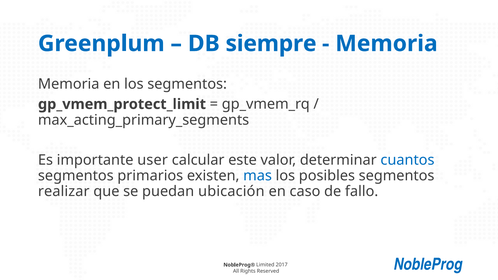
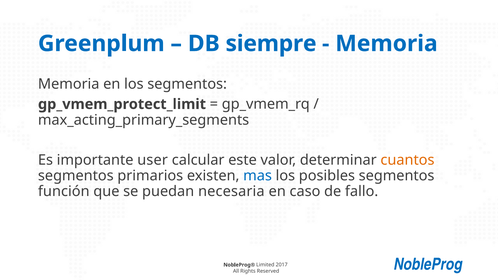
cuantos colour: blue -> orange
realizar: realizar -> función
ubicación: ubicación -> necesaria
